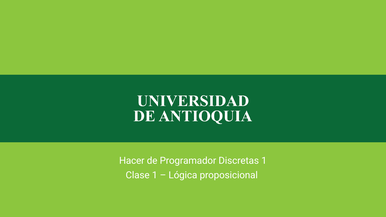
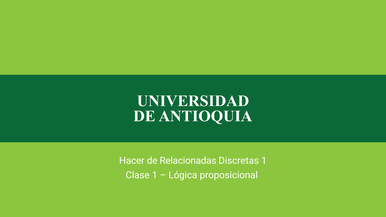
Programador: Programador -> Relacionadas
